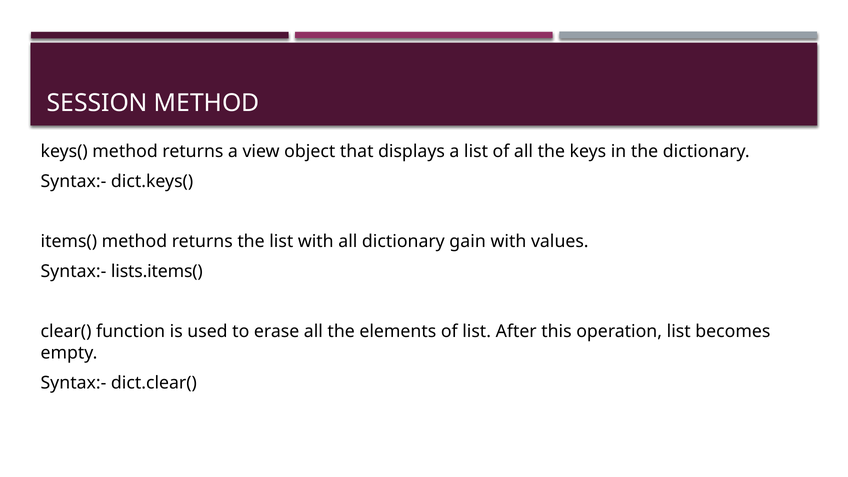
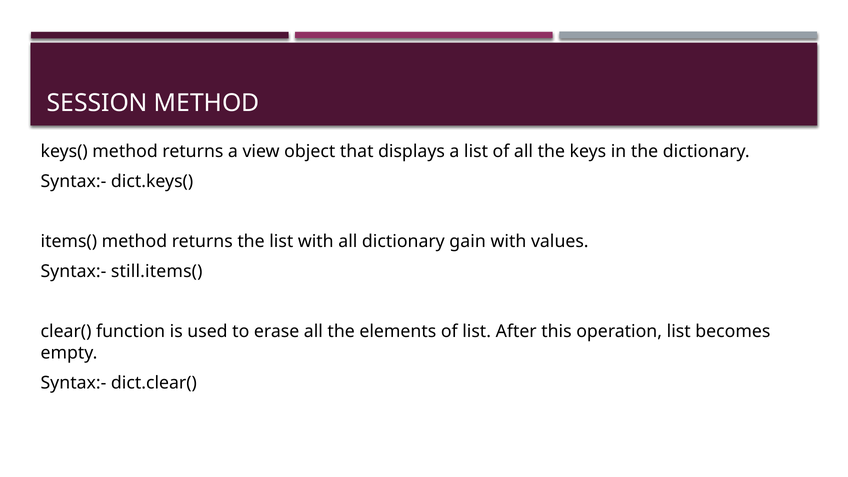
lists.items(: lists.items( -> still.items(
